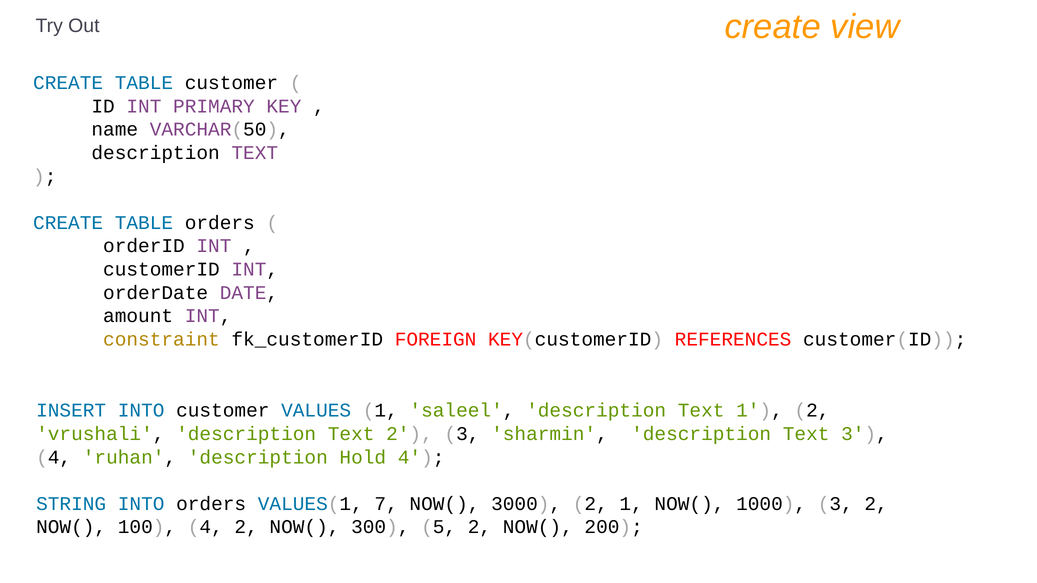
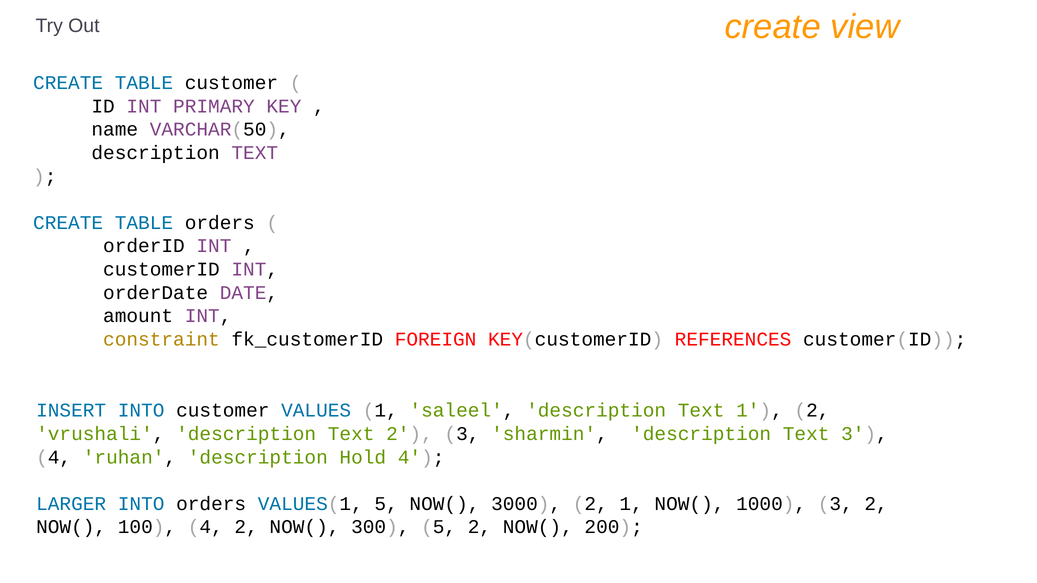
STRING: STRING -> LARGER
VALUES(1 7: 7 -> 5
